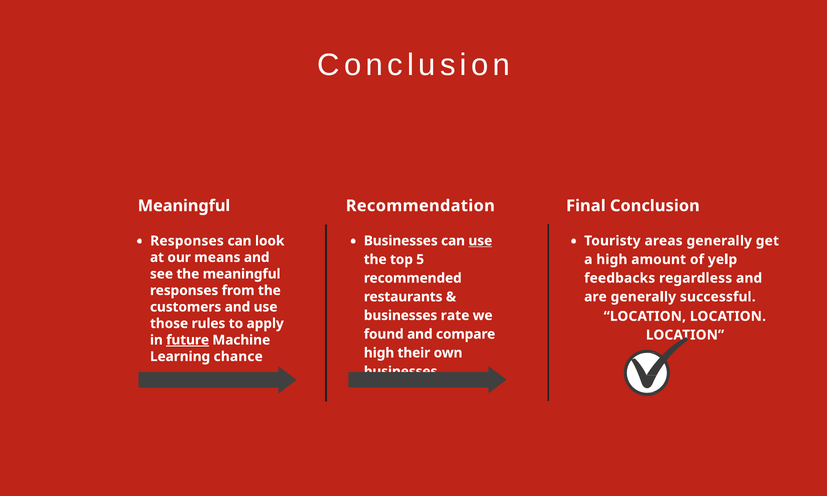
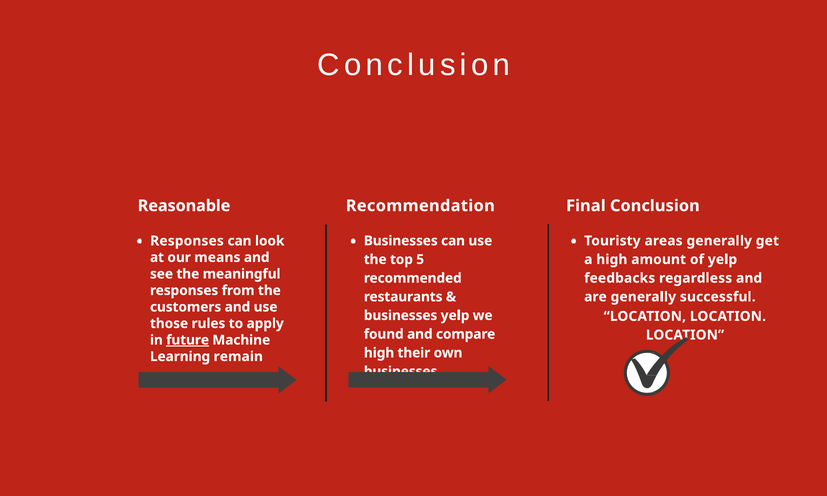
Meaningful at (184, 206): Meaningful -> Reasonable
use at (480, 241) underline: present -> none
businesses rate: rate -> yelp
chance: chance -> remain
